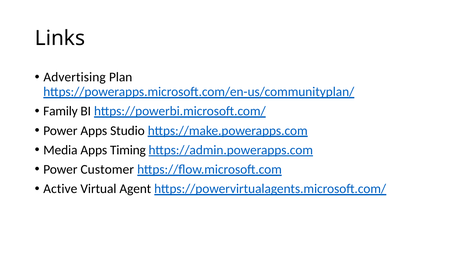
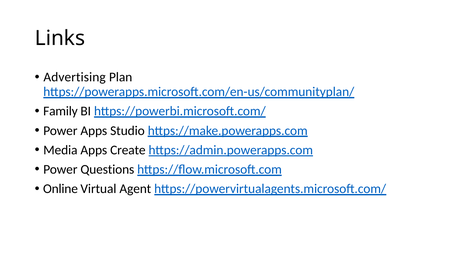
Timing: Timing -> Create
Customer: Customer -> Questions
Active: Active -> Online
